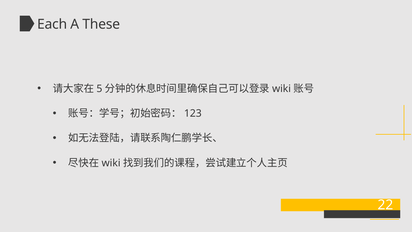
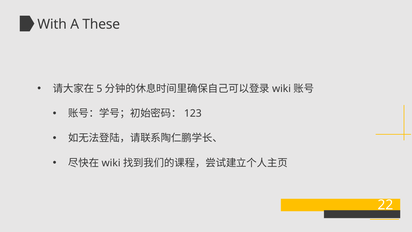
Each: Each -> With
